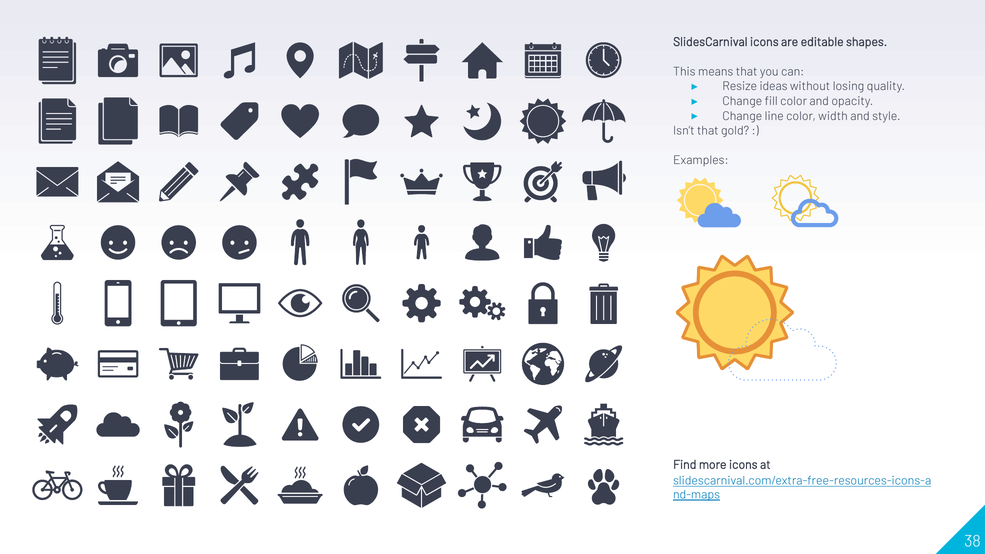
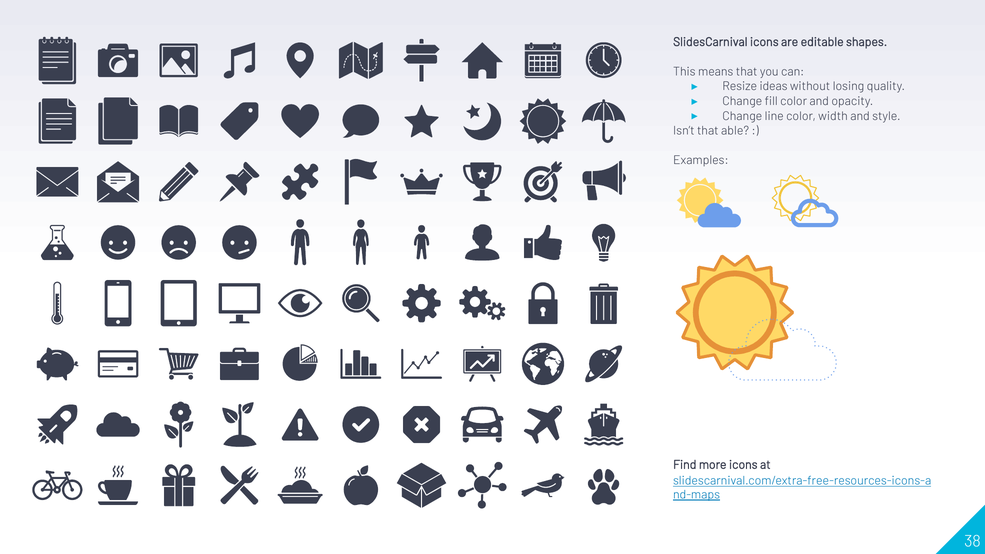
gold: gold -> able
